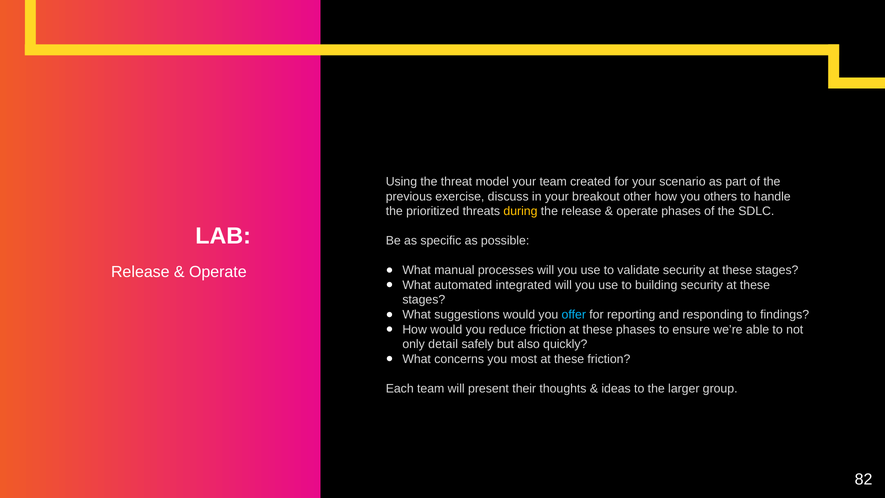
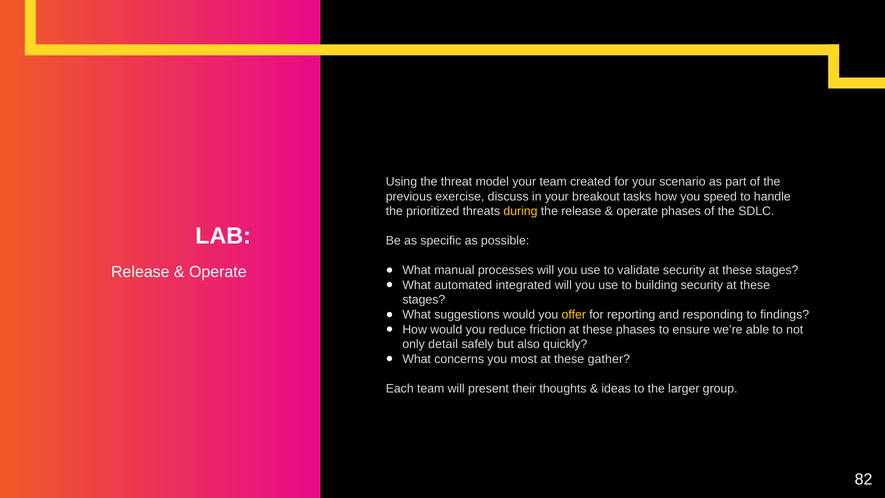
other: other -> tasks
others: others -> speed
offer colour: light blue -> yellow
these friction: friction -> gather
